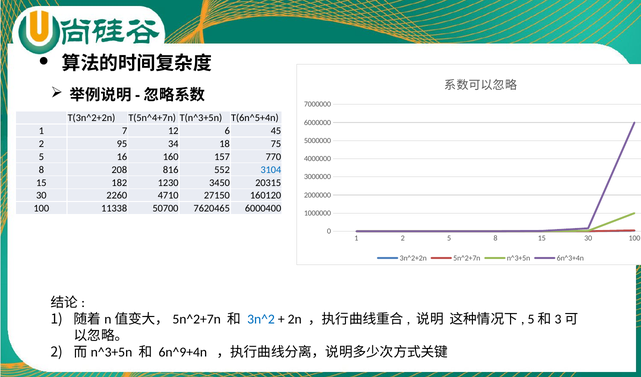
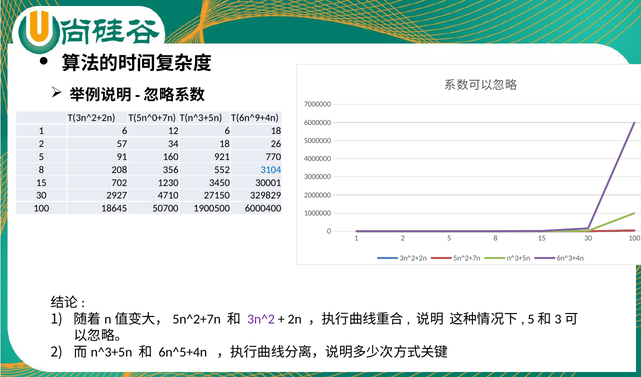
T(5n^4+7n: T(5n^4+7n -> T(5n^0+7n
T(6n^5+4n: T(6n^5+4n -> T(6n^9+4n
1 7: 7 -> 6
6 45: 45 -> 18
95: 95 -> 57
75: 75 -> 26
16: 16 -> 91
157: 157 -> 921
816: 816 -> 356
182: 182 -> 702
20315: 20315 -> 30001
2260: 2260 -> 2927
160120: 160120 -> 329829
11338: 11338 -> 18645
7620465: 7620465 -> 1900500
3n^2 colour: blue -> purple
6n^9+4n: 6n^9+4n -> 6n^5+4n
